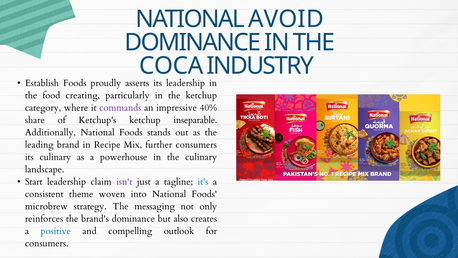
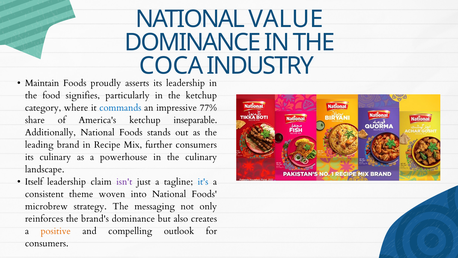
AVOID: AVOID -> VALUE
Establish: Establish -> Maintain
creating: creating -> signifies
commands colour: purple -> blue
40%: 40% -> 77%
Ketchup's: Ketchup's -> America's
Start: Start -> Itself
positive colour: blue -> orange
